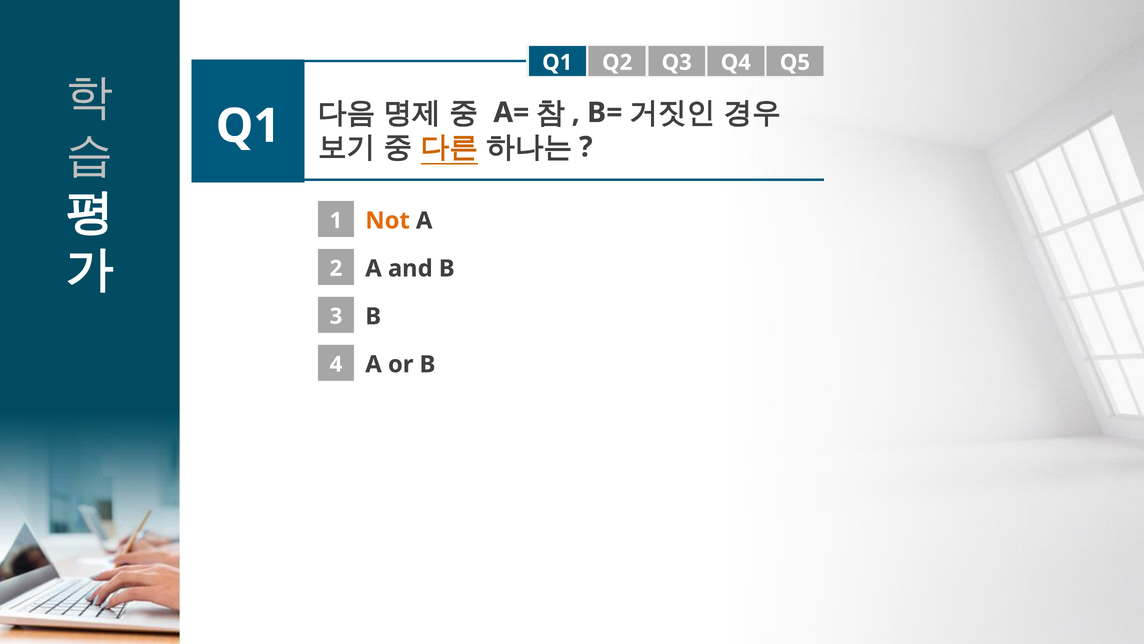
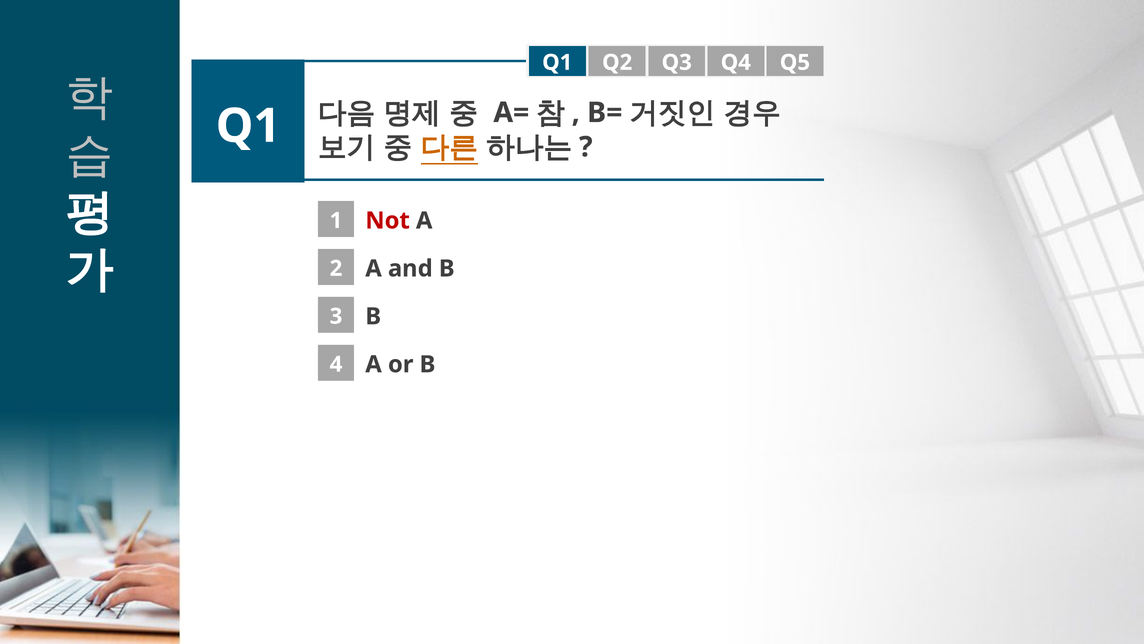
Not colour: orange -> red
